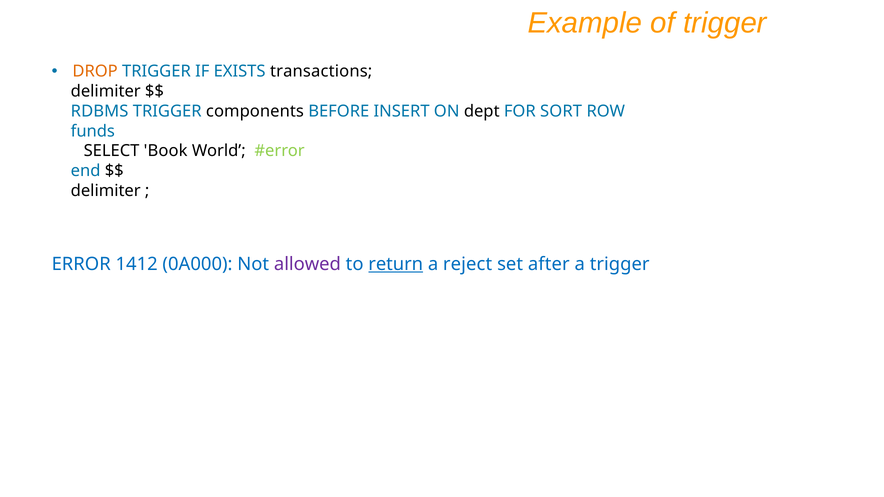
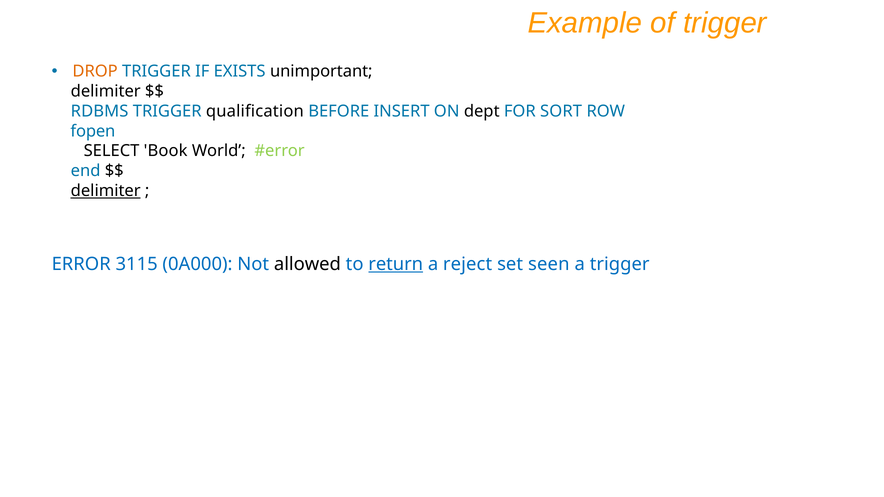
transactions: transactions -> unimportant
components: components -> qualification
funds: funds -> fopen
delimiter at (106, 191) underline: none -> present
1412: 1412 -> 3115
allowed colour: purple -> black
after: after -> seen
